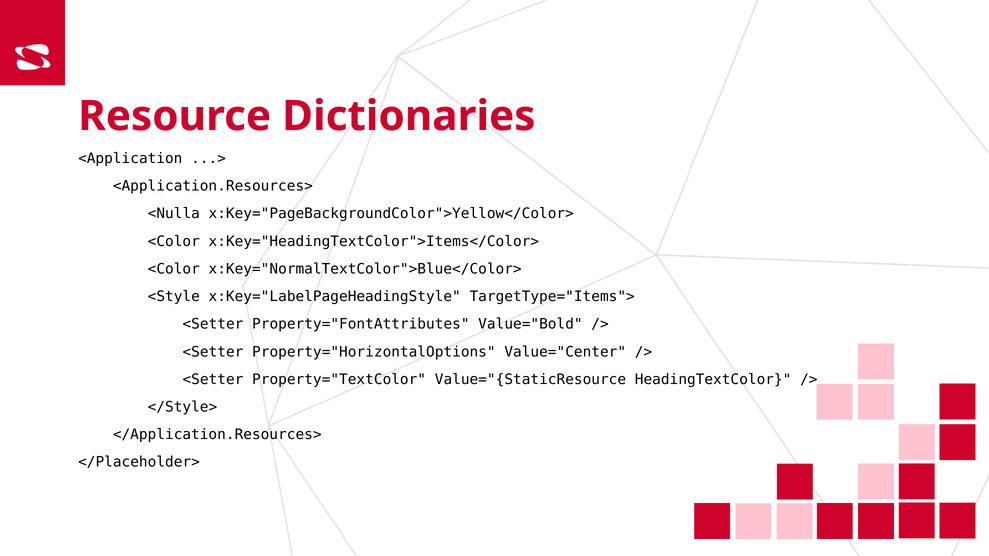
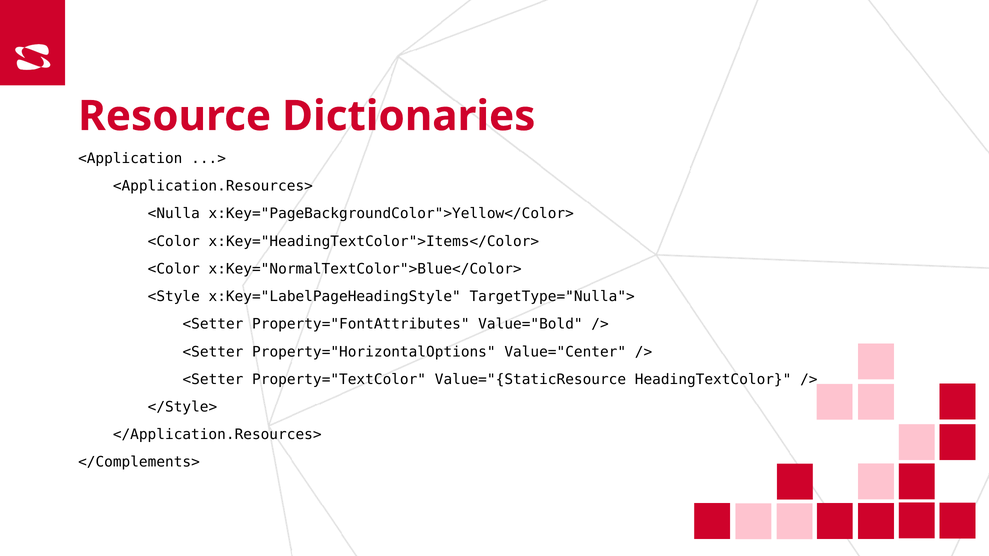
TargetType="Items">: TargetType="Items"> -> TargetType="Nulla">
</Placeholder>: </Placeholder> -> </Complements>
